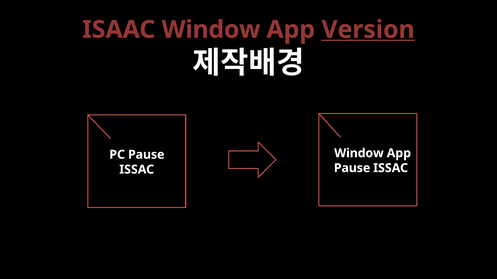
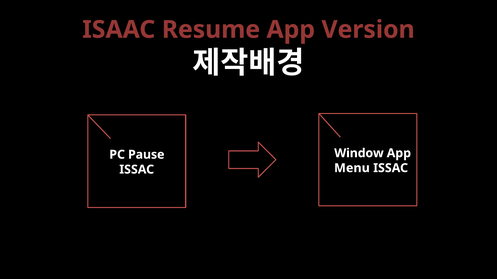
ISAAC Window: Window -> Resume
Version underline: present -> none
Pause at (352, 168): Pause -> Menu
